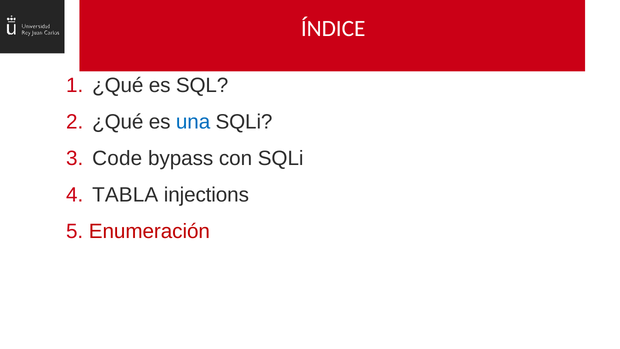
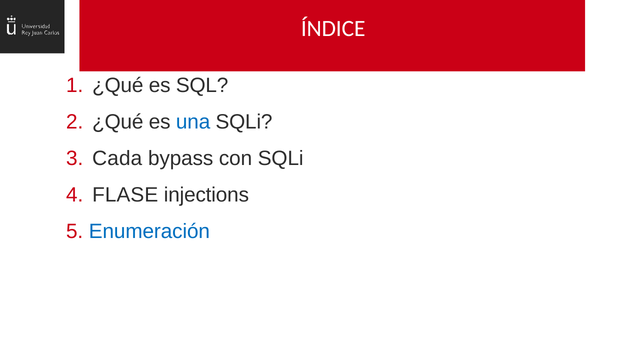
Code: Code -> Cada
TABLA: TABLA -> FLASE
Enumeración colour: red -> blue
